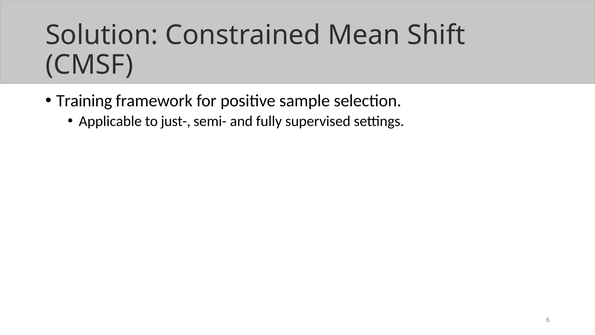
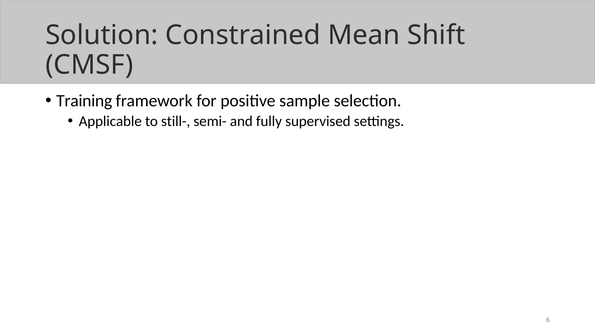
just-: just- -> still-
